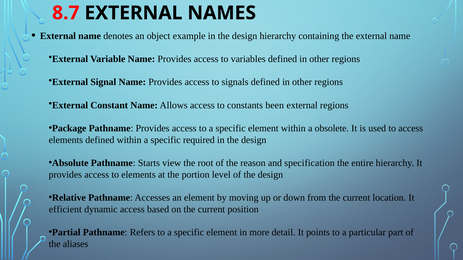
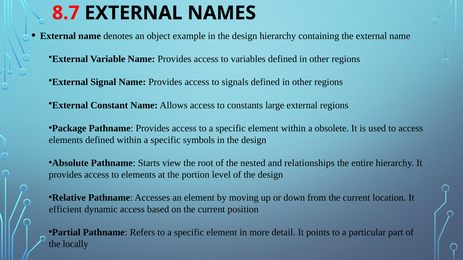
been: been -> large
required: required -> symbols
reason: reason -> nested
specification: specification -> relationships
aliases: aliases -> locally
